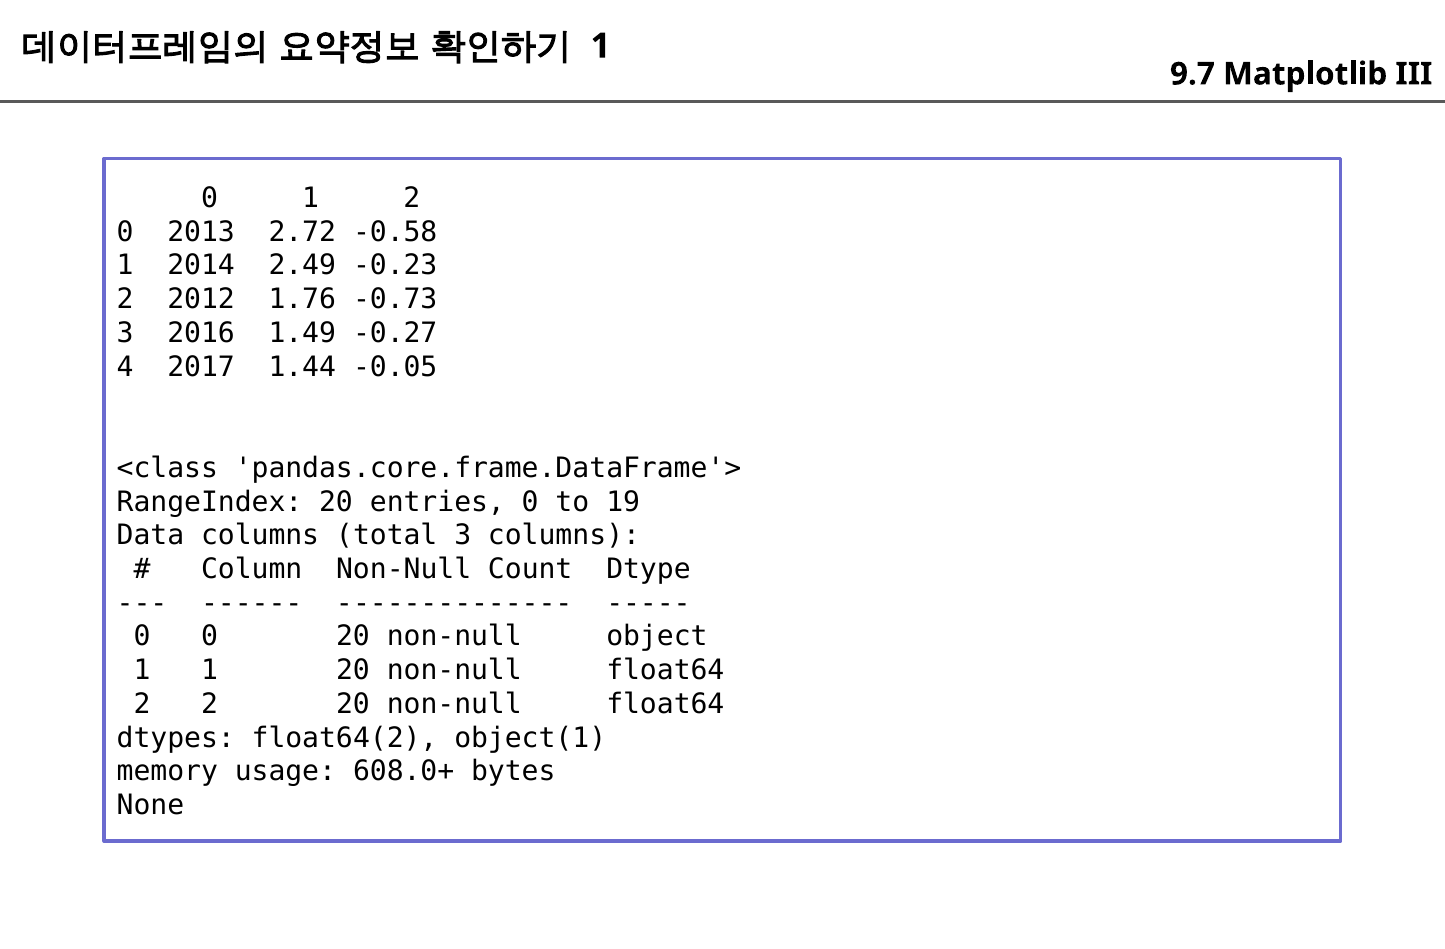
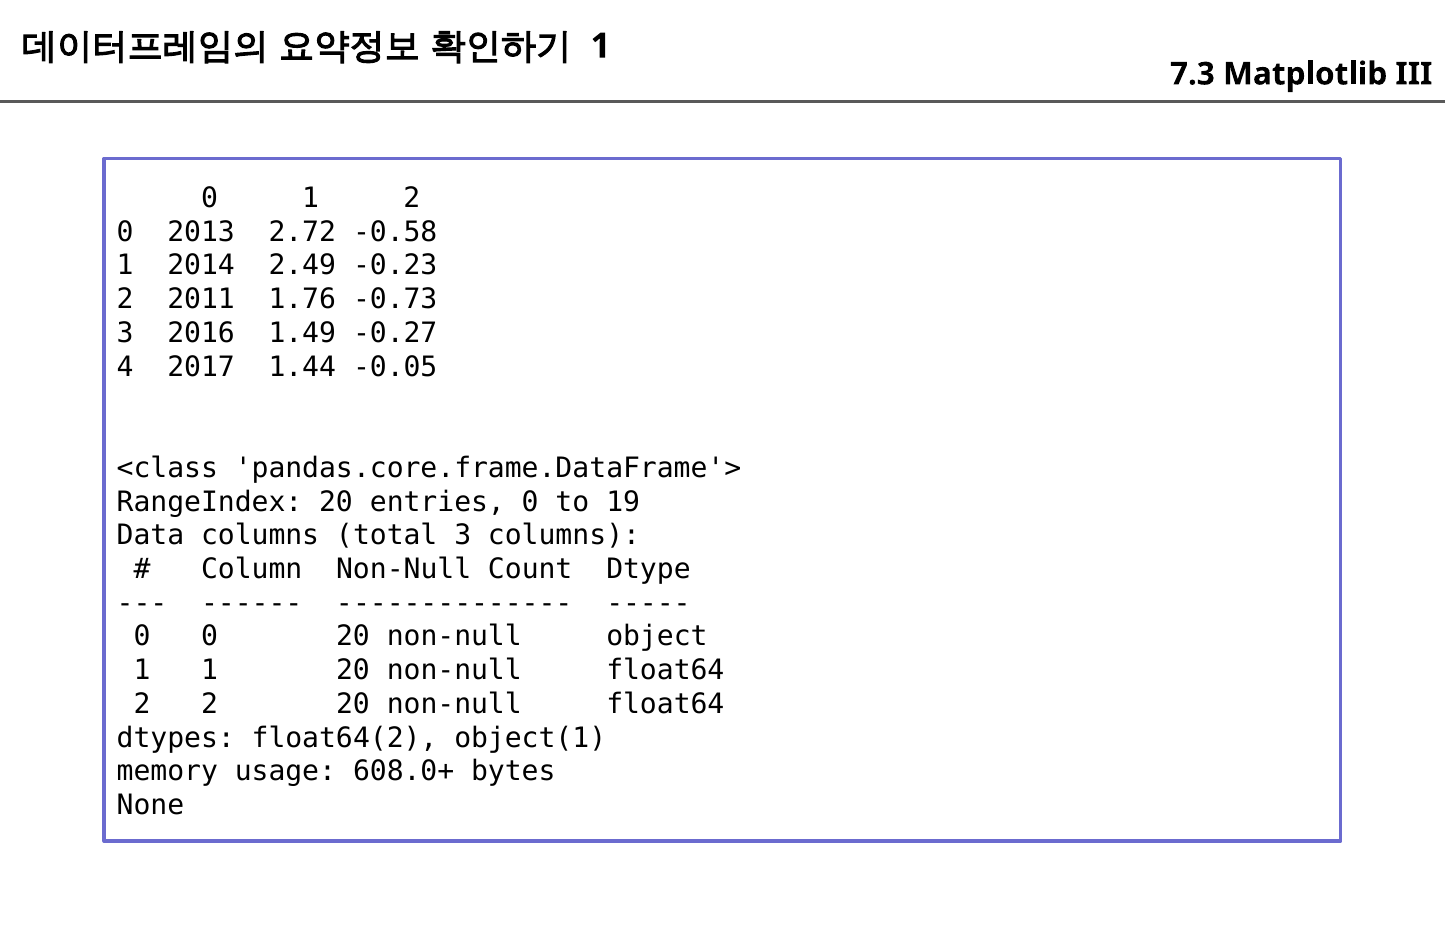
9.7: 9.7 -> 7.3
2012: 2012 -> 2011
